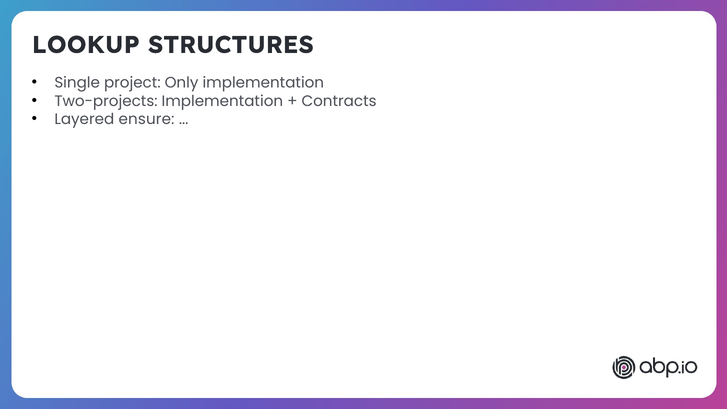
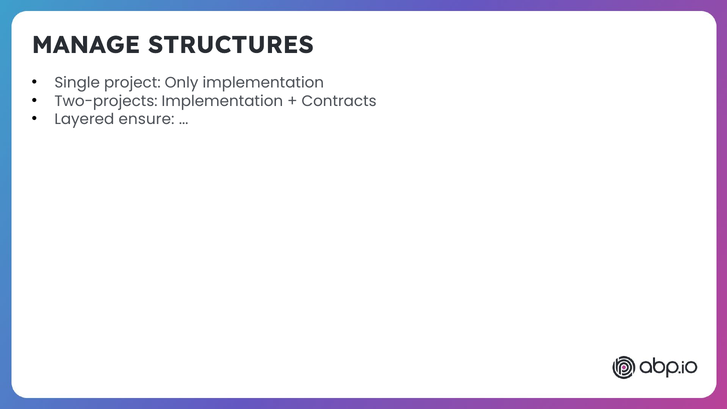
LOOKUP: LOOKUP -> MANAGE
